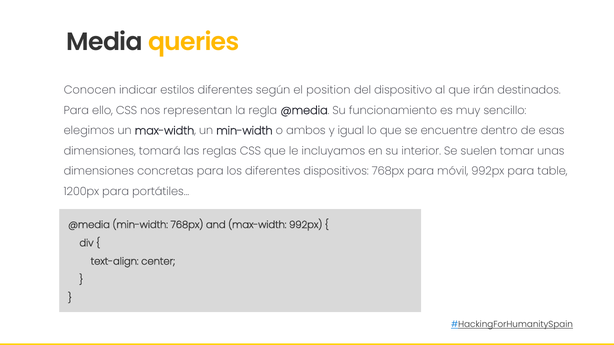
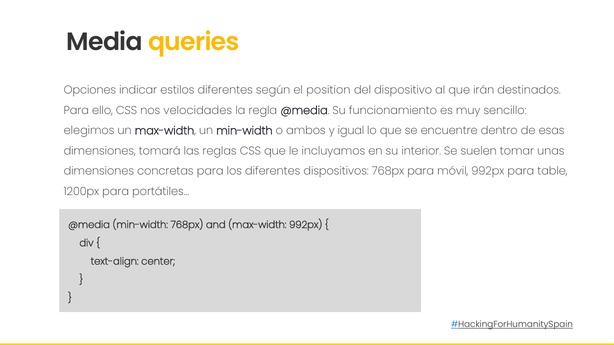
Conocen: Conocen -> Opciones
representan: representan -> velocidades
